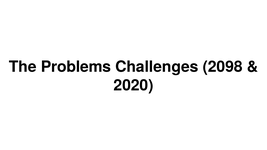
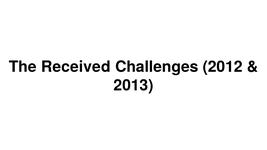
Problems: Problems -> Received
2098: 2098 -> 2012
2020: 2020 -> 2013
